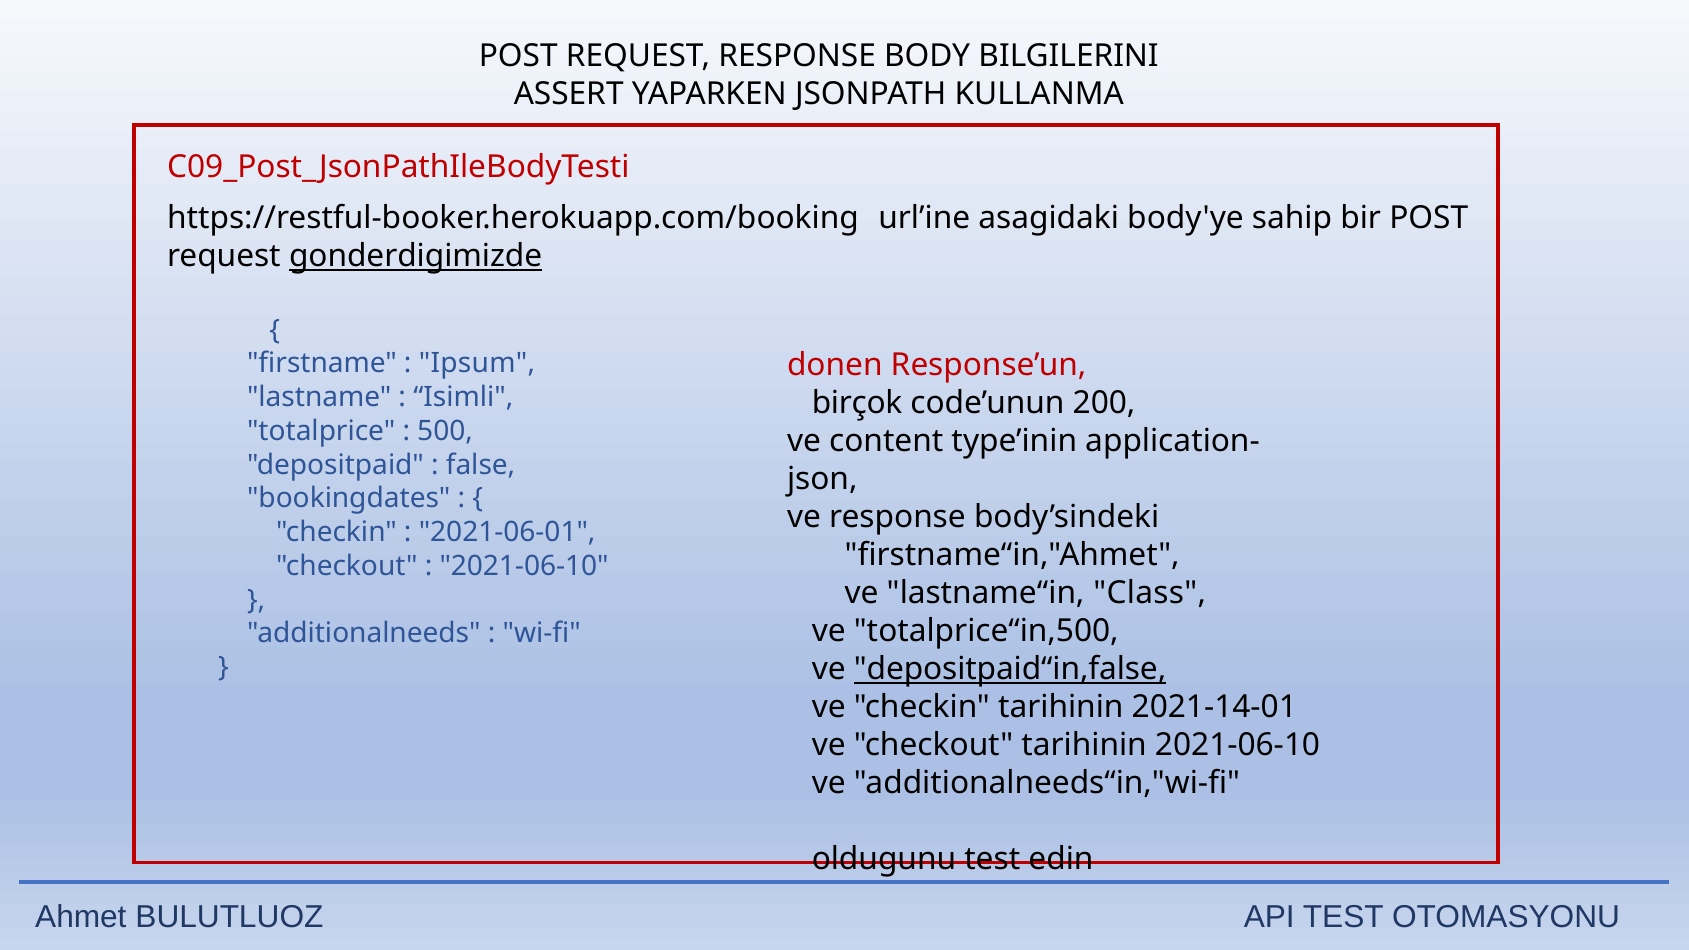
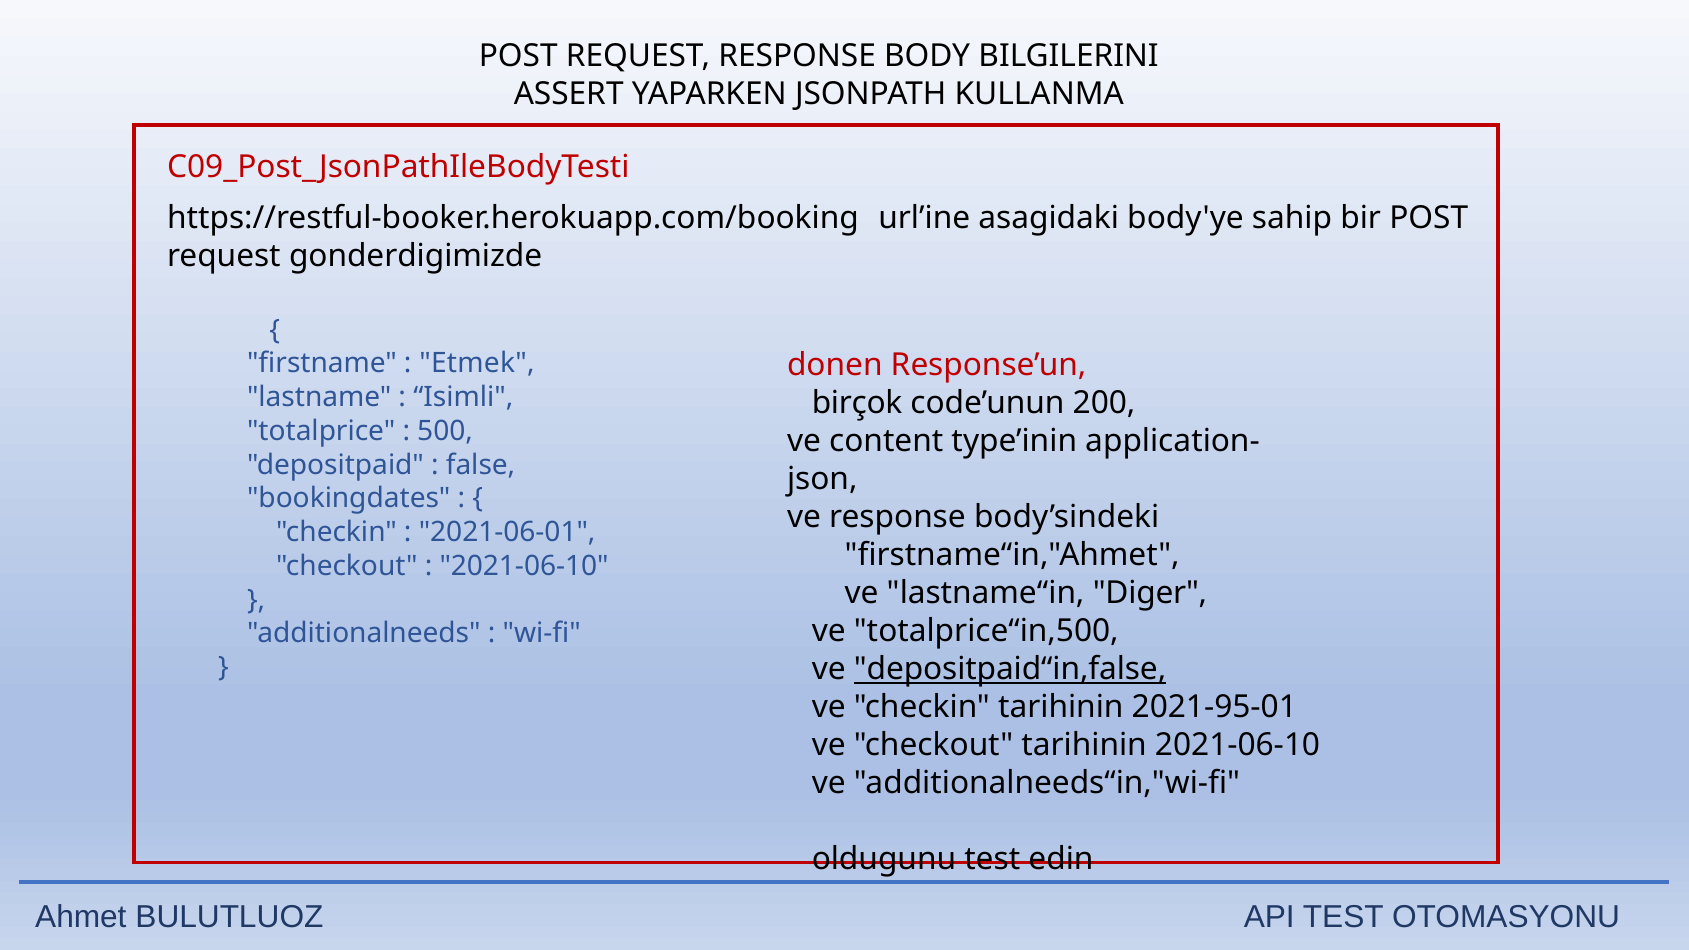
gonderdigimizde underline: present -> none
Ipsum: Ipsum -> Etmek
Class: Class -> Diger
2021-14-01: 2021-14-01 -> 2021-95-01
